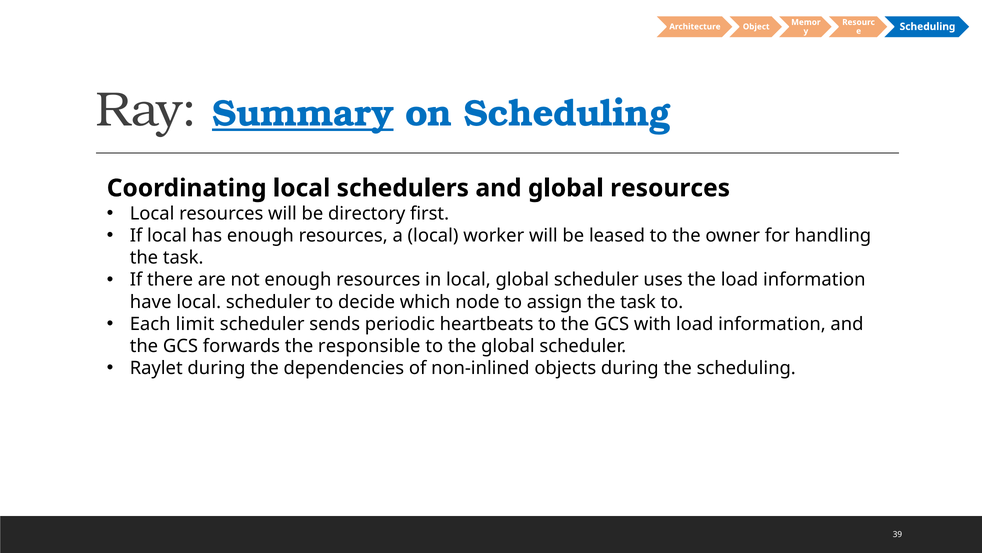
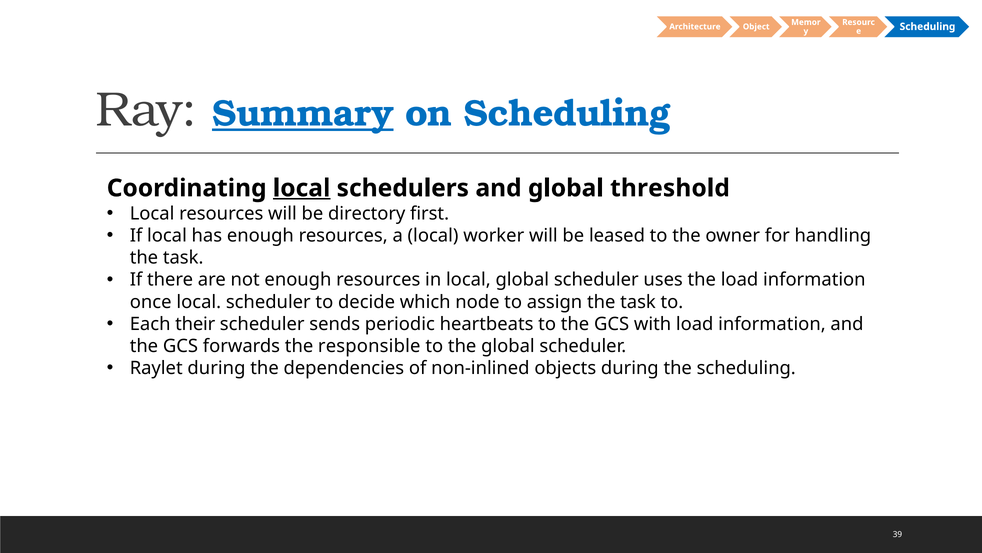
local at (302, 188) underline: none -> present
global resources: resources -> threshold
have: have -> once
limit: limit -> their
